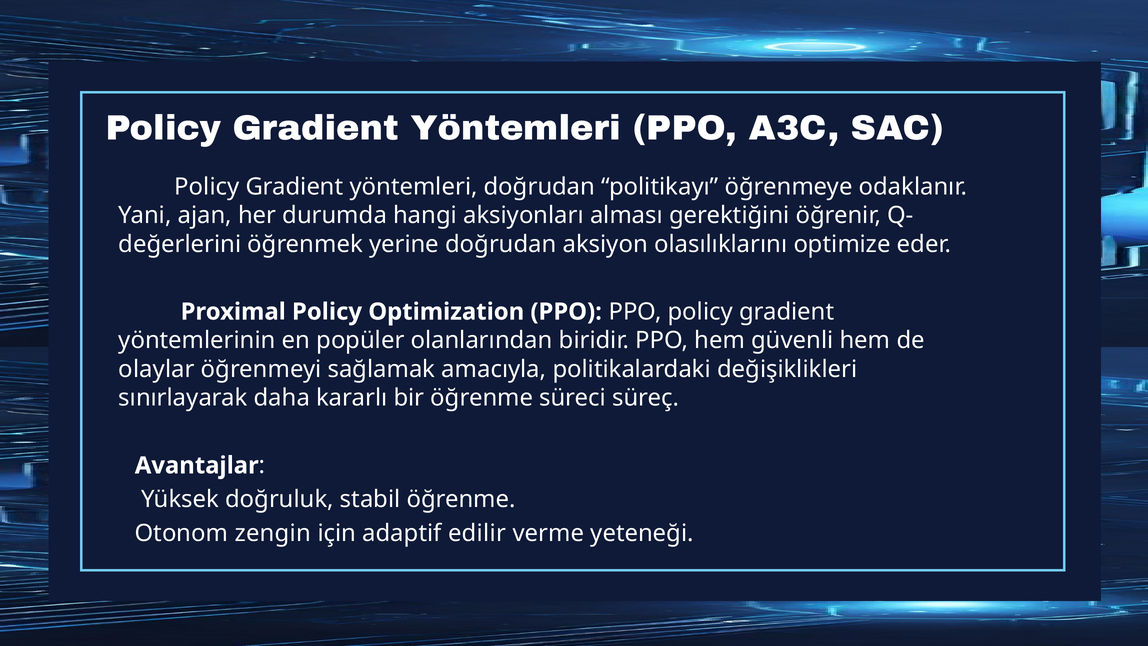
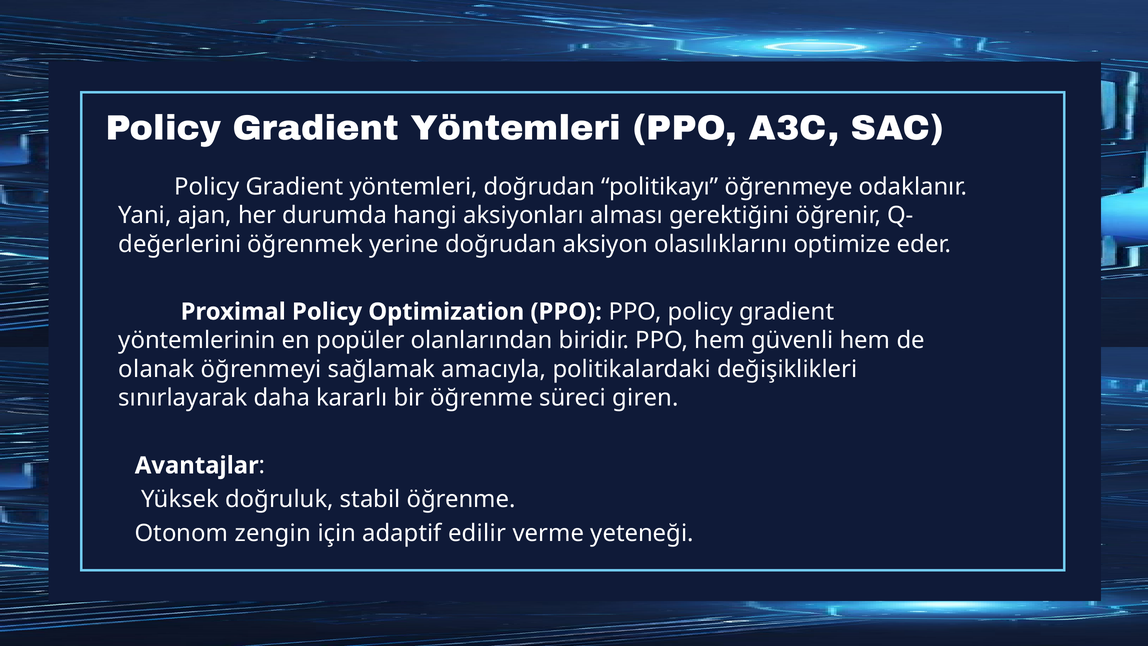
olaylar: olaylar -> olanak
süreç: süreç -> giren
